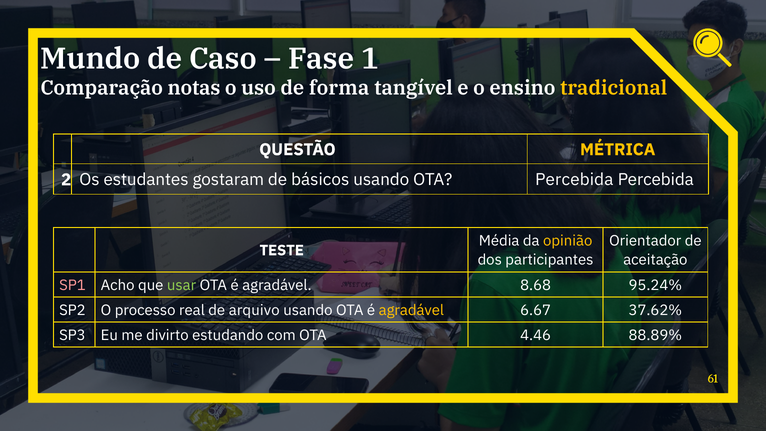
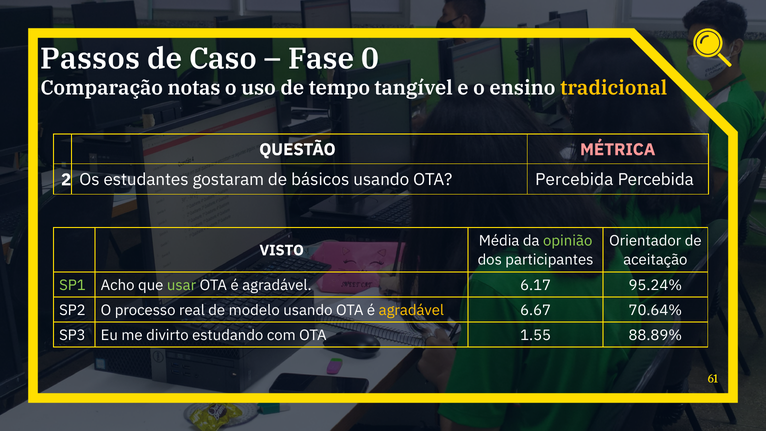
Mundo: Mundo -> Passos
1: 1 -> 0
forma: forma -> tempo
MÉTRICA colour: yellow -> pink
opinião colour: yellow -> light green
TESTE: TESTE -> VISTO
SP1 colour: pink -> light green
8.68: 8.68 -> 6.17
arquivo: arquivo -> modelo
37.62%: 37.62% -> 70.64%
4.46: 4.46 -> 1.55
